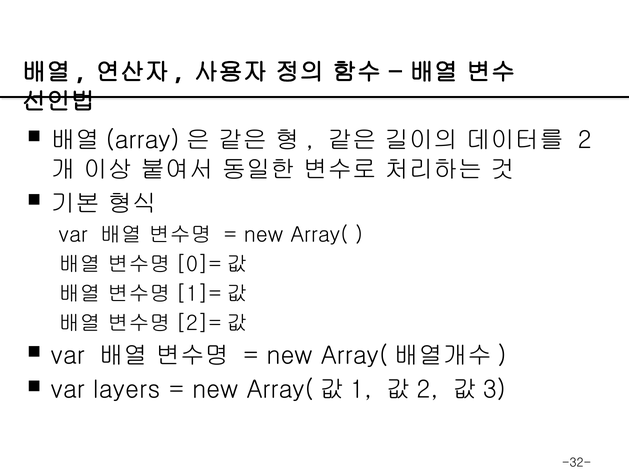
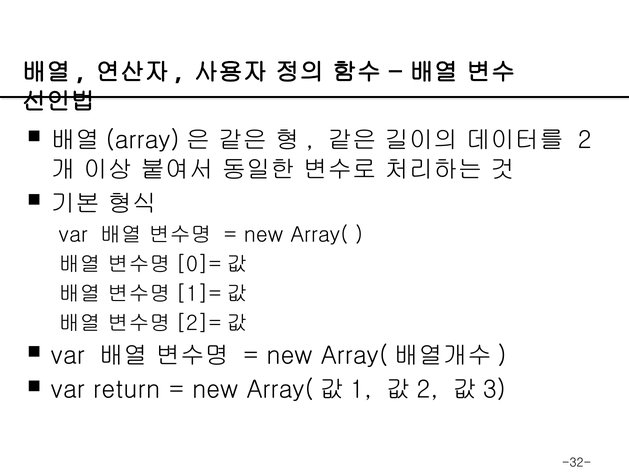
layers: layers -> return
